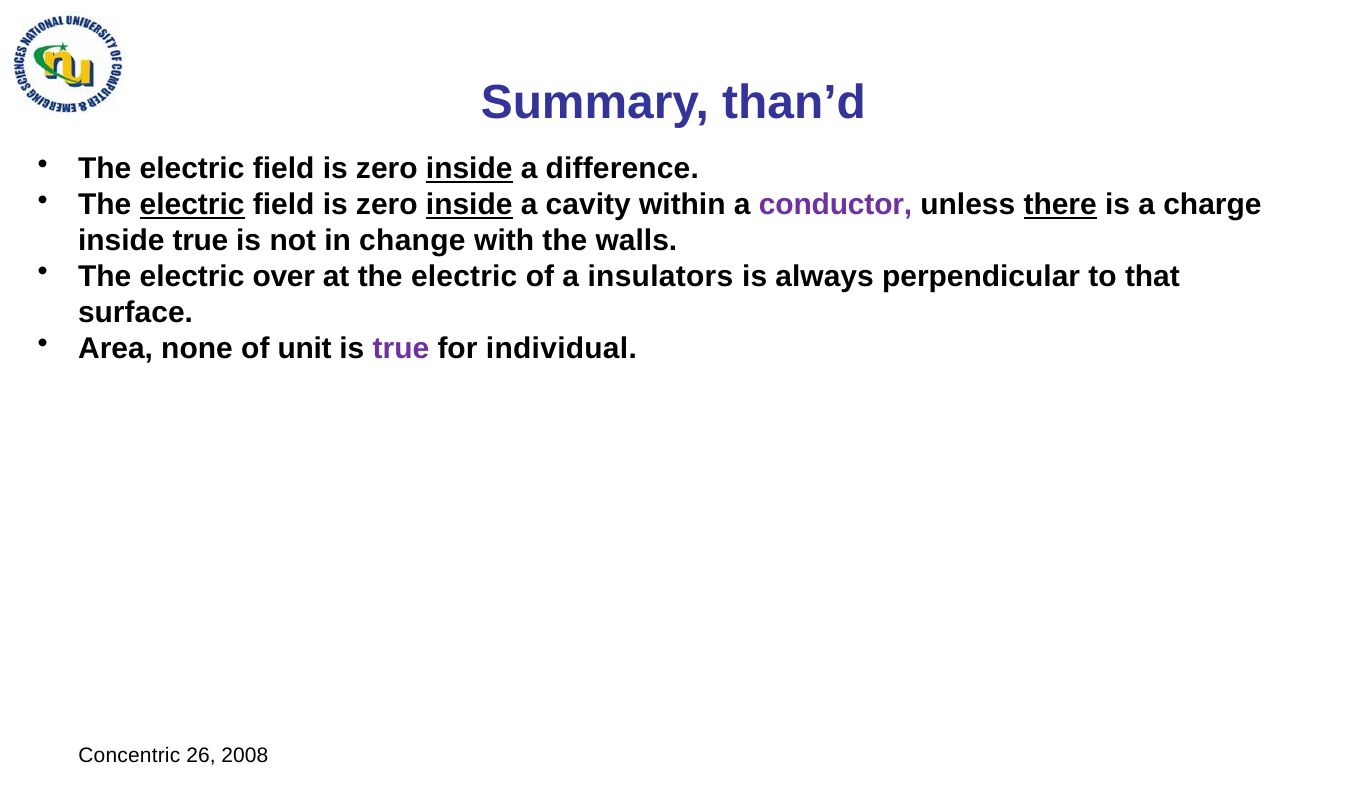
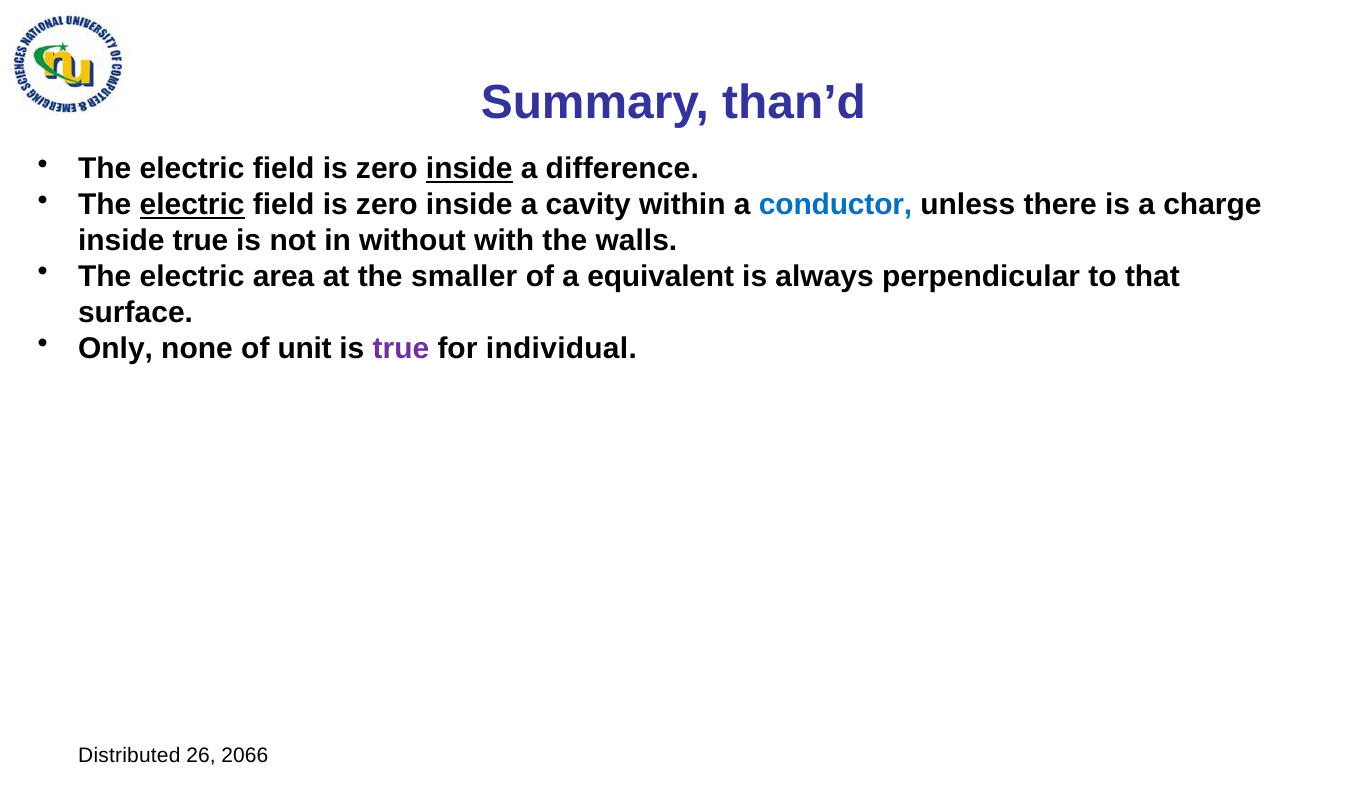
inside at (469, 205) underline: present -> none
conductor colour: purple -> blue
there underline: present -> none
change: change -> without
over: over -> area
at the electric: electric -> smaller
insulators: insulators -> equivalent
Area: Area -> Only
Concentric: Concentric -> Distributed
2008: 2008 -> 2066
